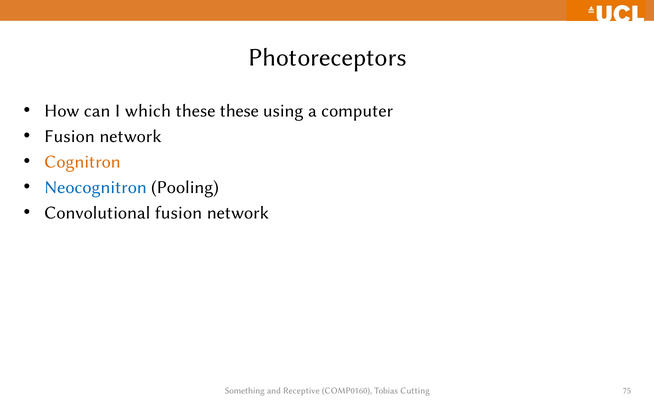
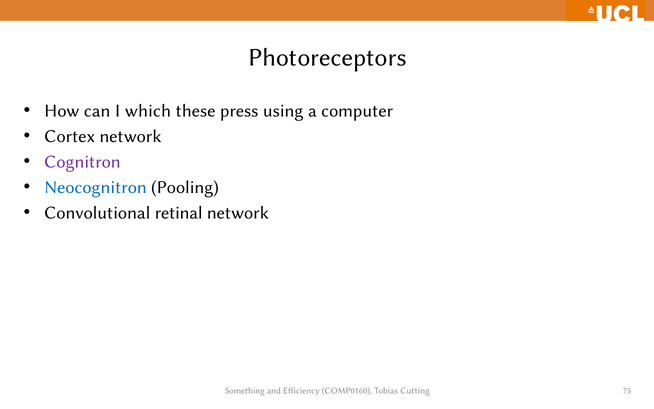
these these: these -> press
Fusion at (69, 136): Fusion -> Cortex
Cognitron colour: orange -> purple
Convolutional fusion: fusion -> retinal
Receptive: Receptive -> Efficiency
